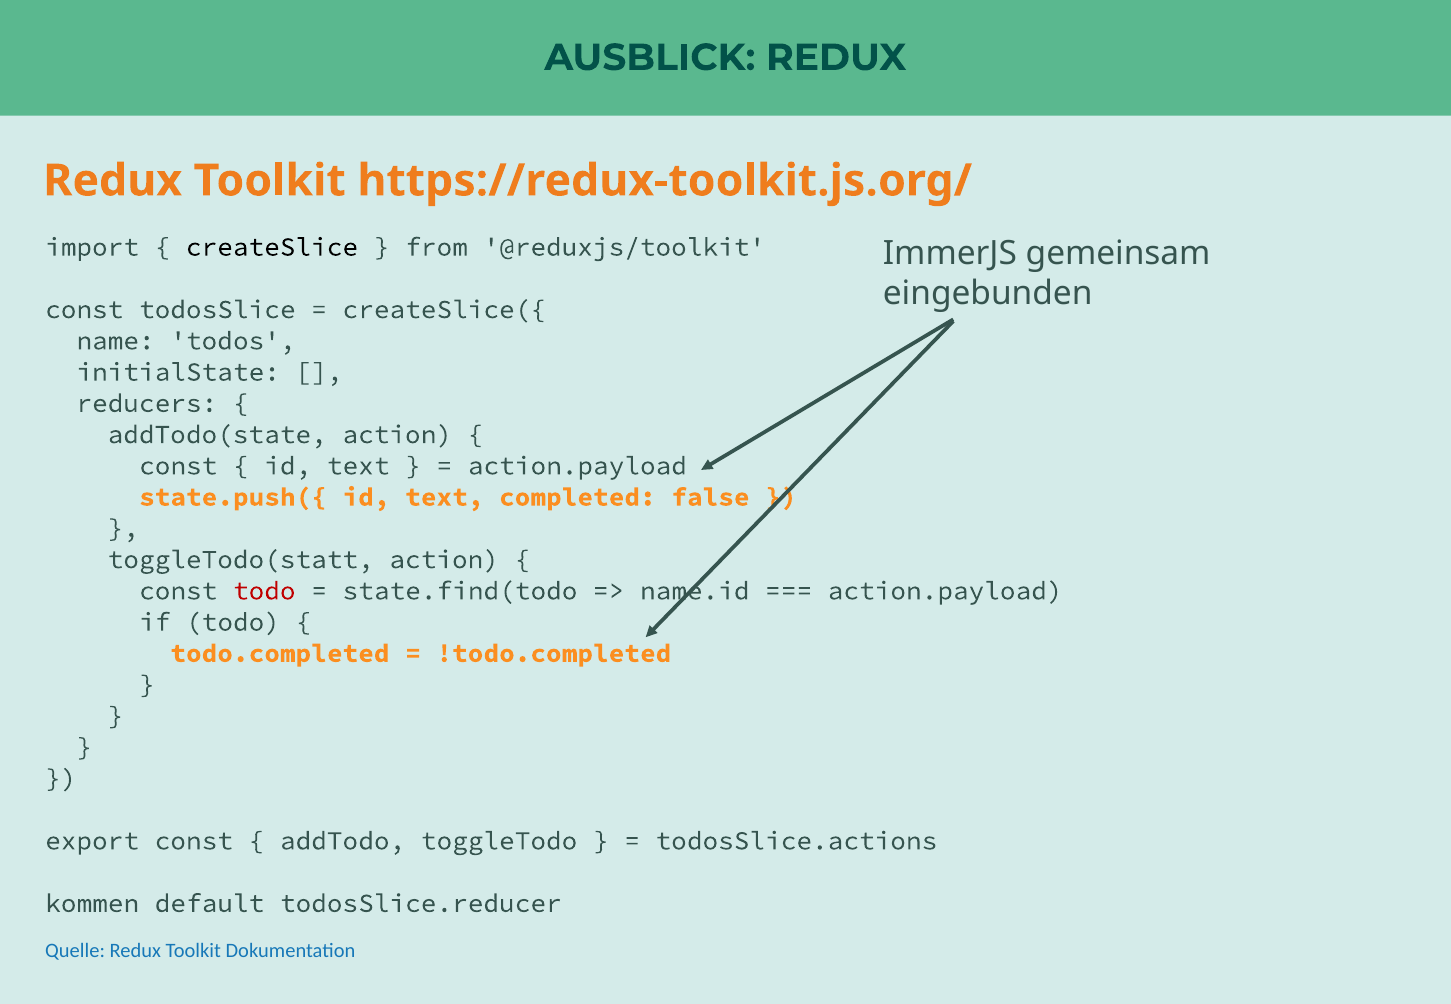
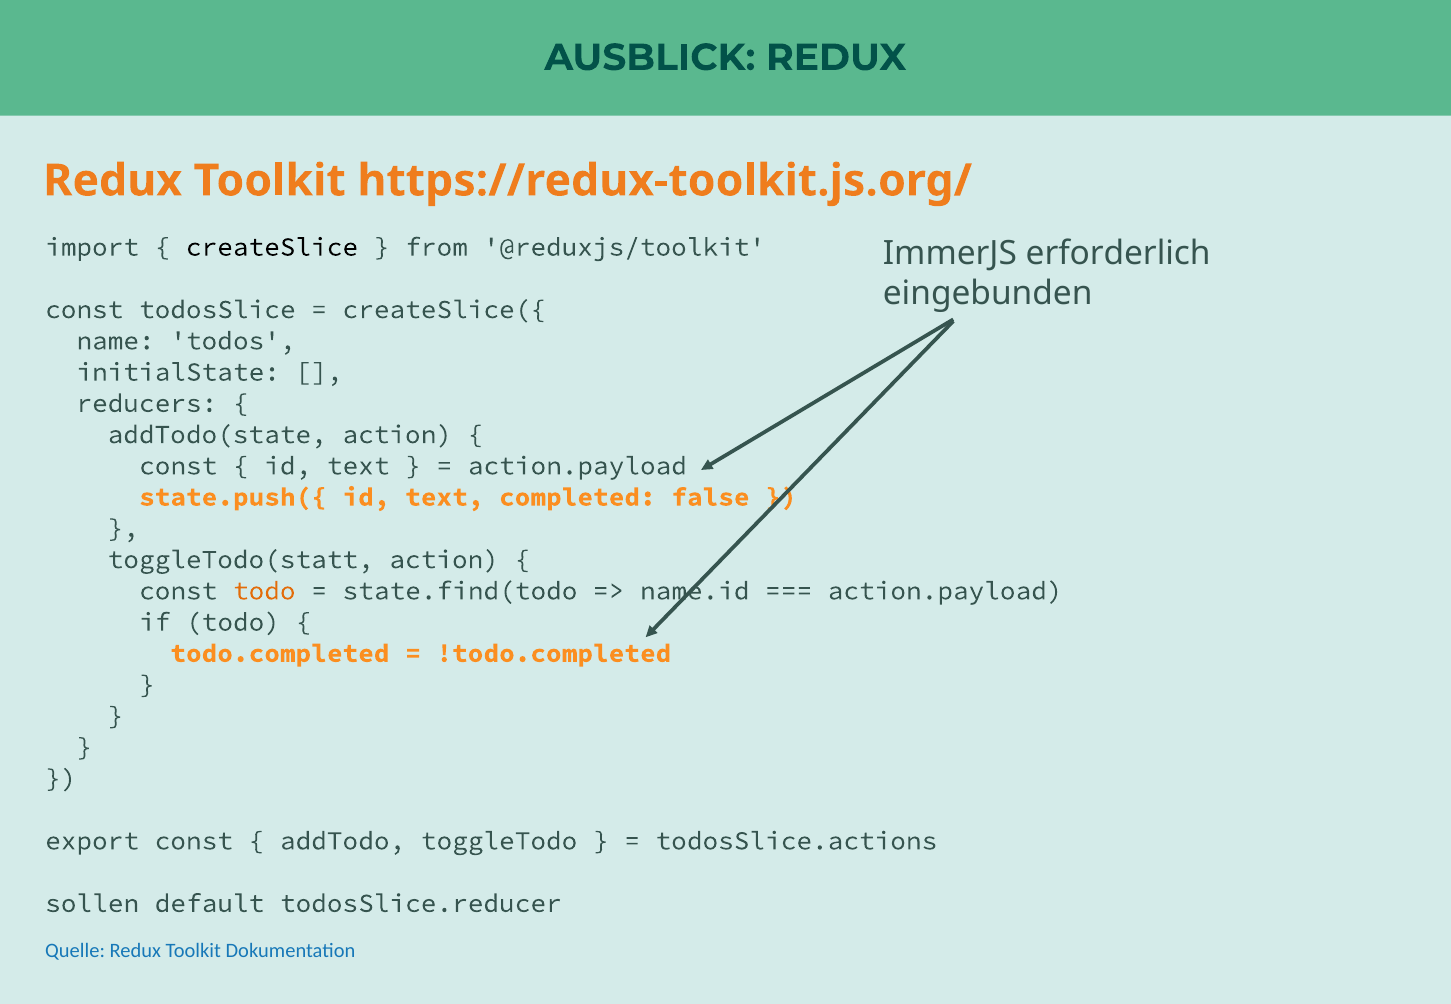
gemeinsam: gemeinsam -> erforderlich
todo at (264, 591) colour: red -> orange
kommen: kommen -> sollen
